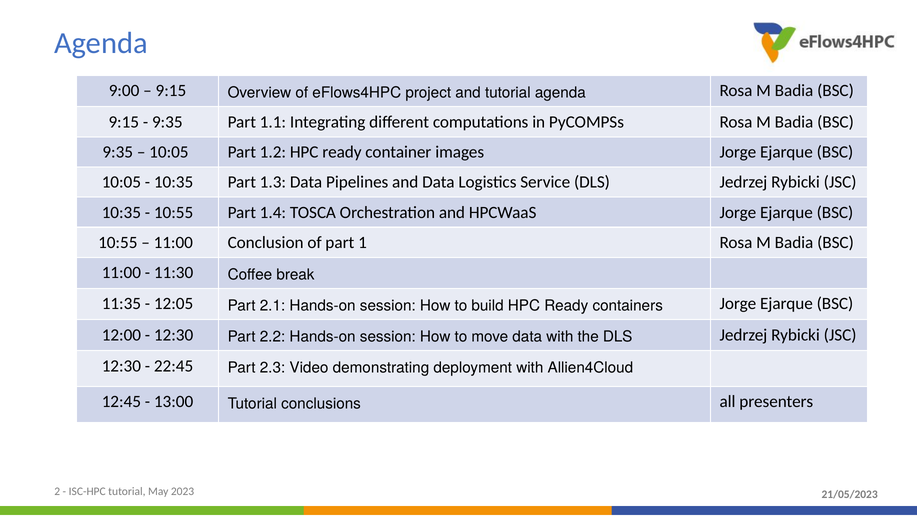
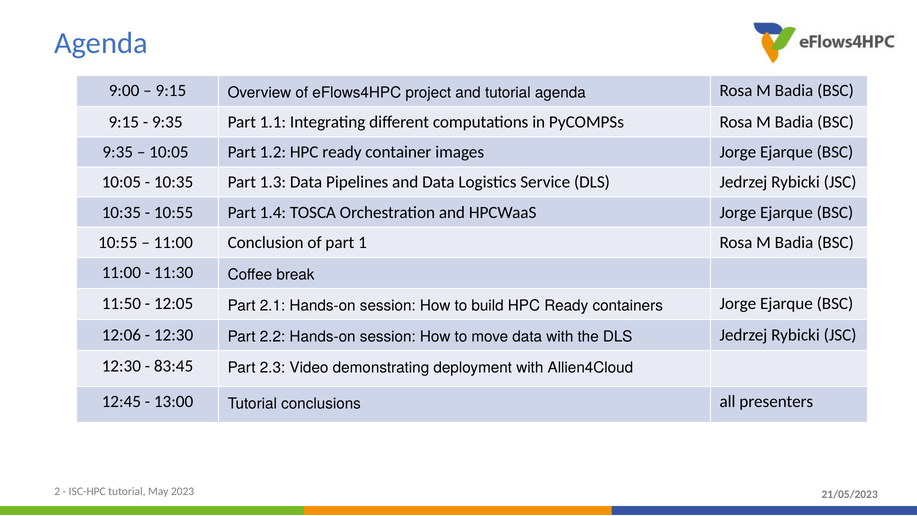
11:35: 11:35 -> 11:50
12:00: 12:00 -> 12:06
22:45: 22:45 -> 83:45
